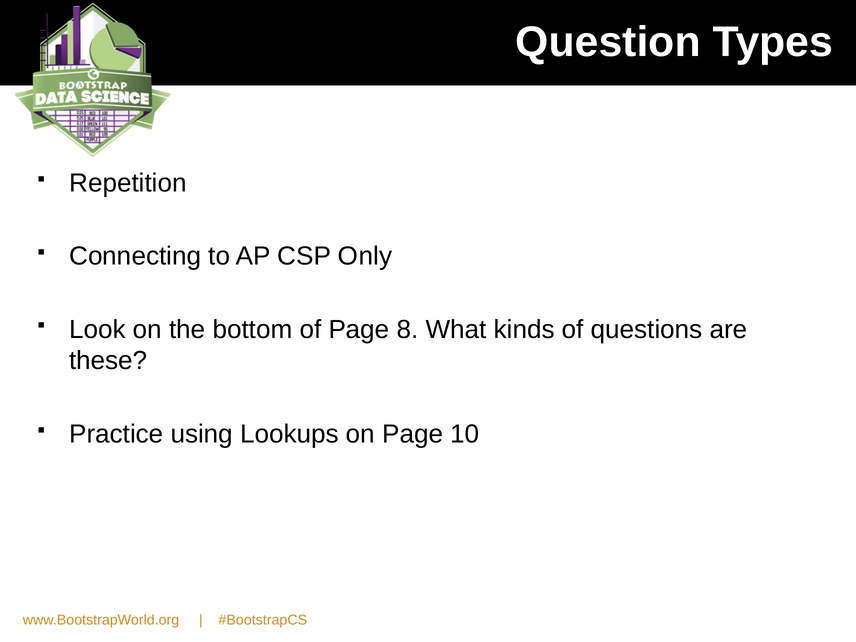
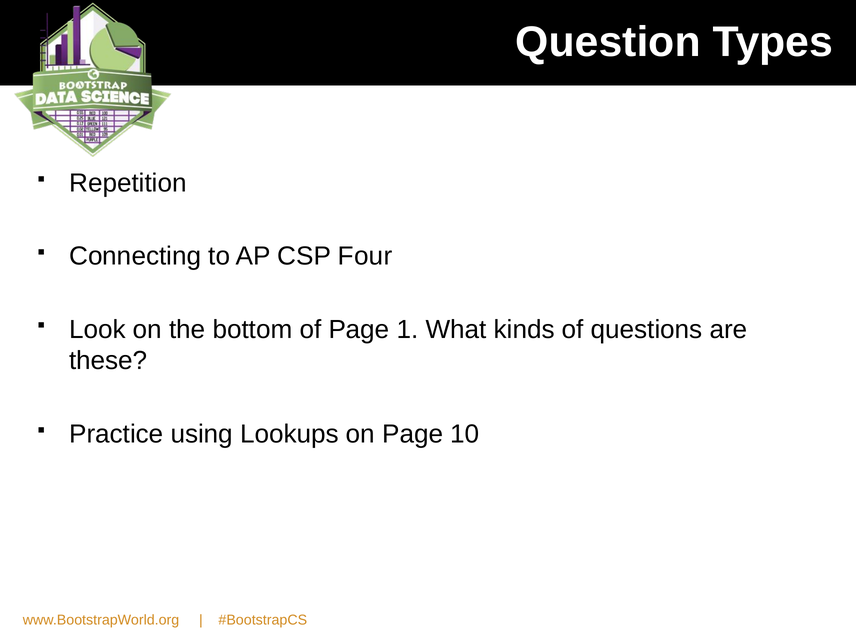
Only: Only -> Four
8: 8 -> 1
